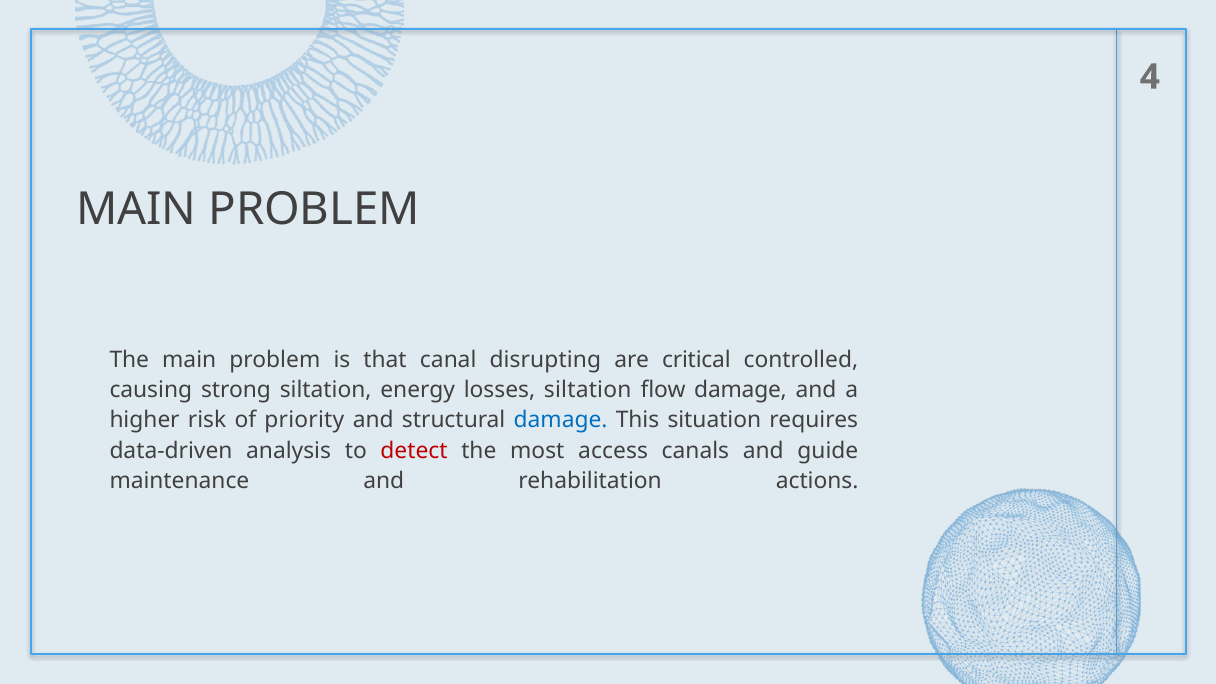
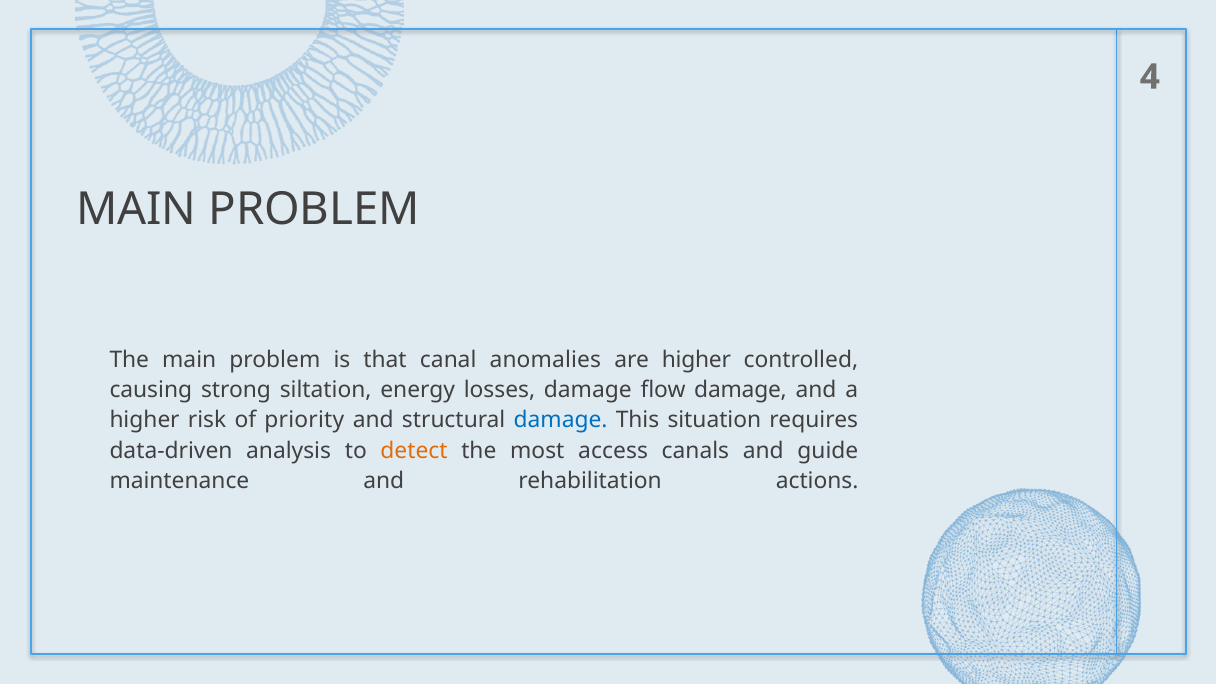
disrupting: disrupting -> anomalies
are critical: critical -> higher
losses siltation: siltation -> damage
detect colour: red -> orange
